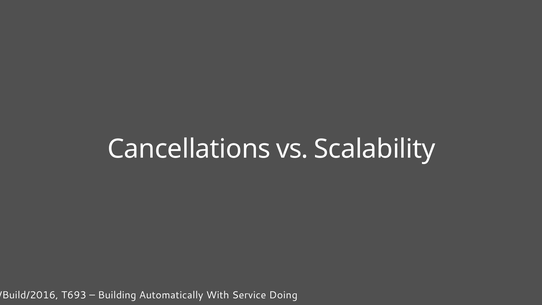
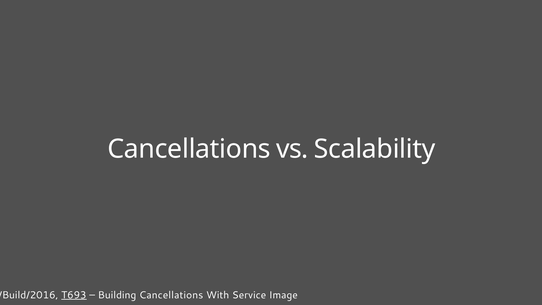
T693 underline: none -> present
Building Automatically: Automatically -> Cancellations
Doing: Doing -> Image
